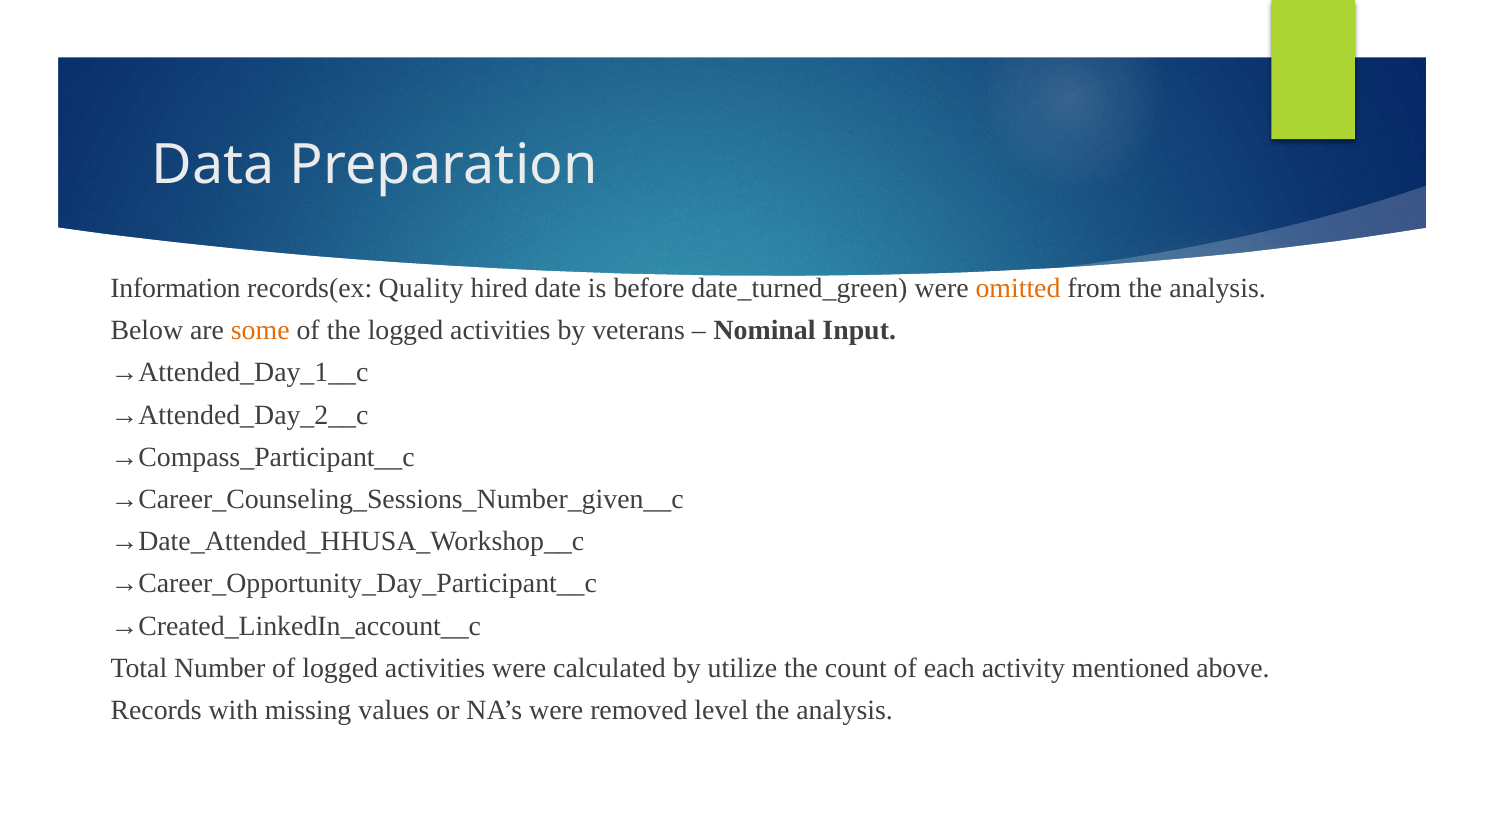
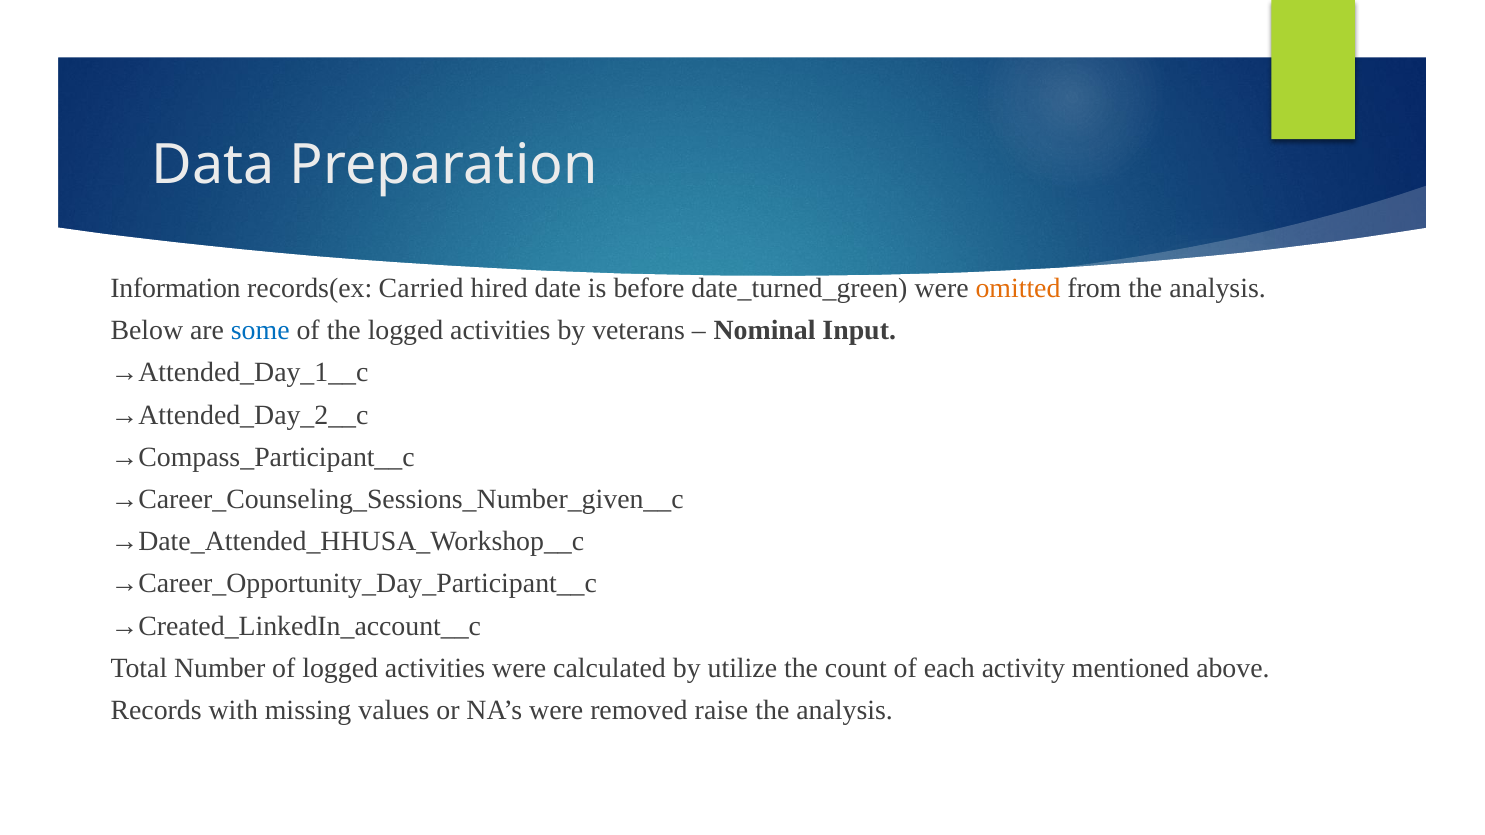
Quality: Quality -> Carried
some colour: orange -> blue
level: level -> raise
